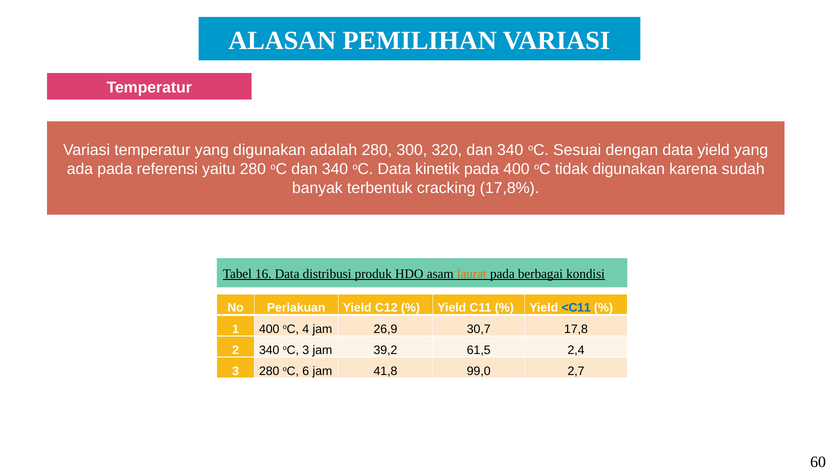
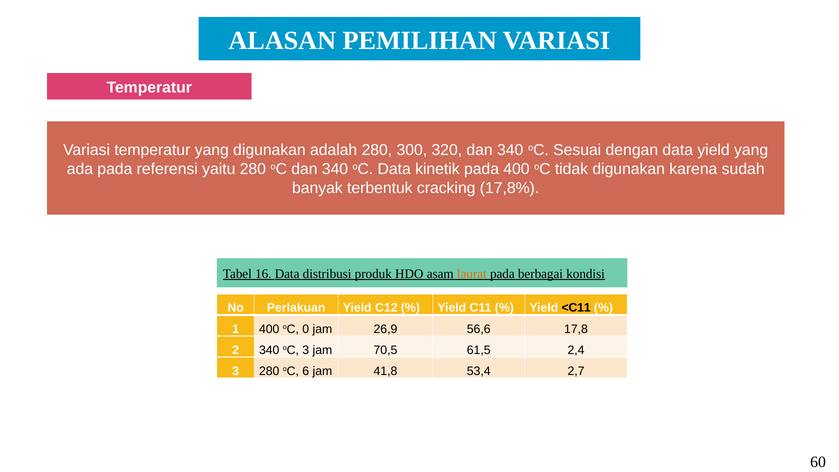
<C11 colour: blue -> black
4: 4 -> 0
30,7: 30,7 -> 56,6
39,2: 39,2 -> 70,5
99,0: 99,0 -> 53,4
